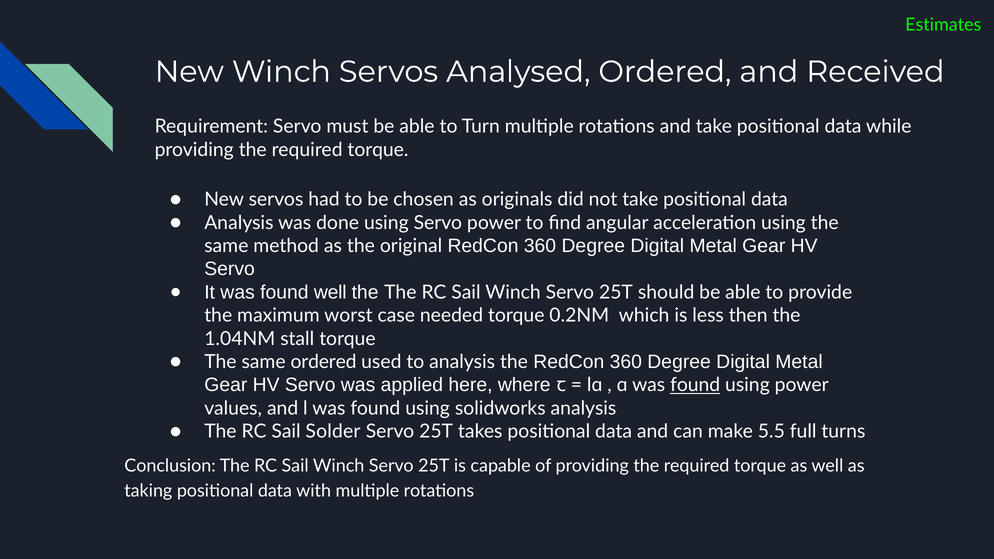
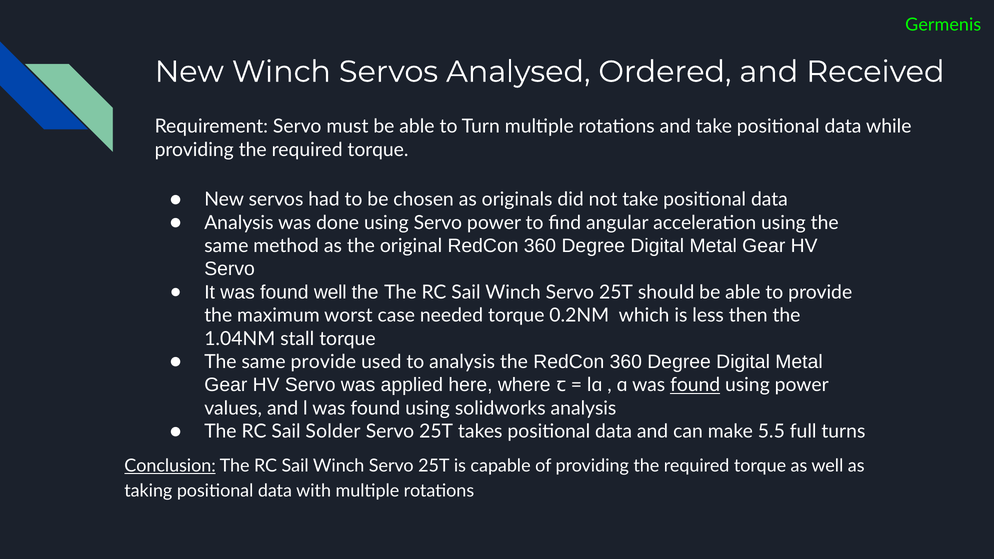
Estimates: Estimates -> Germenis
same ordered: ordered -> provide
Conclusion underline: none -> present
